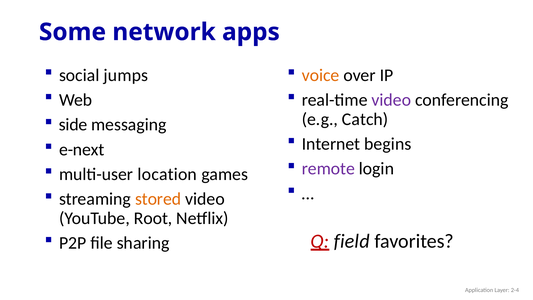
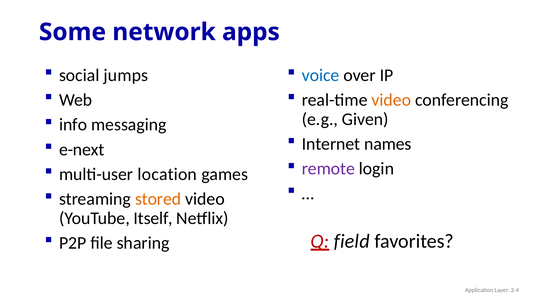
voice colour: orange -> blue
video at (391, 100) colour: purple -> orange
Catch: Catch -> Given
side: side -> info
begins: begins -> names
Root: Root -> Itself
